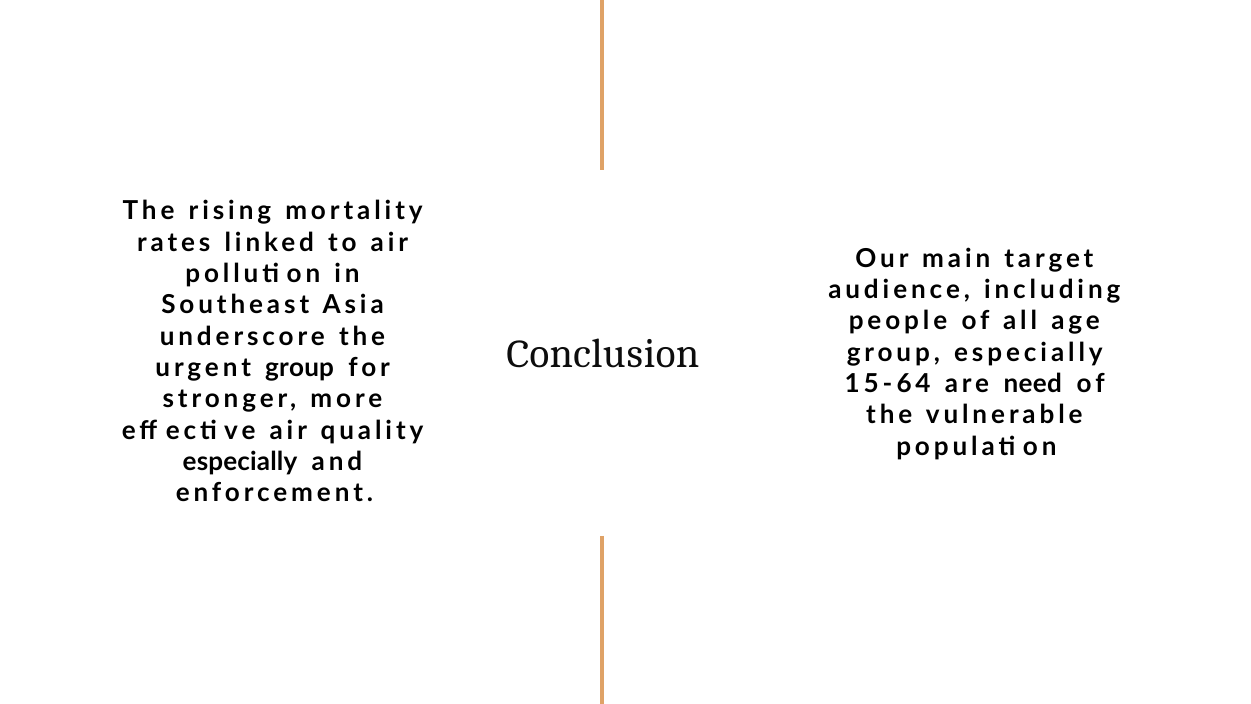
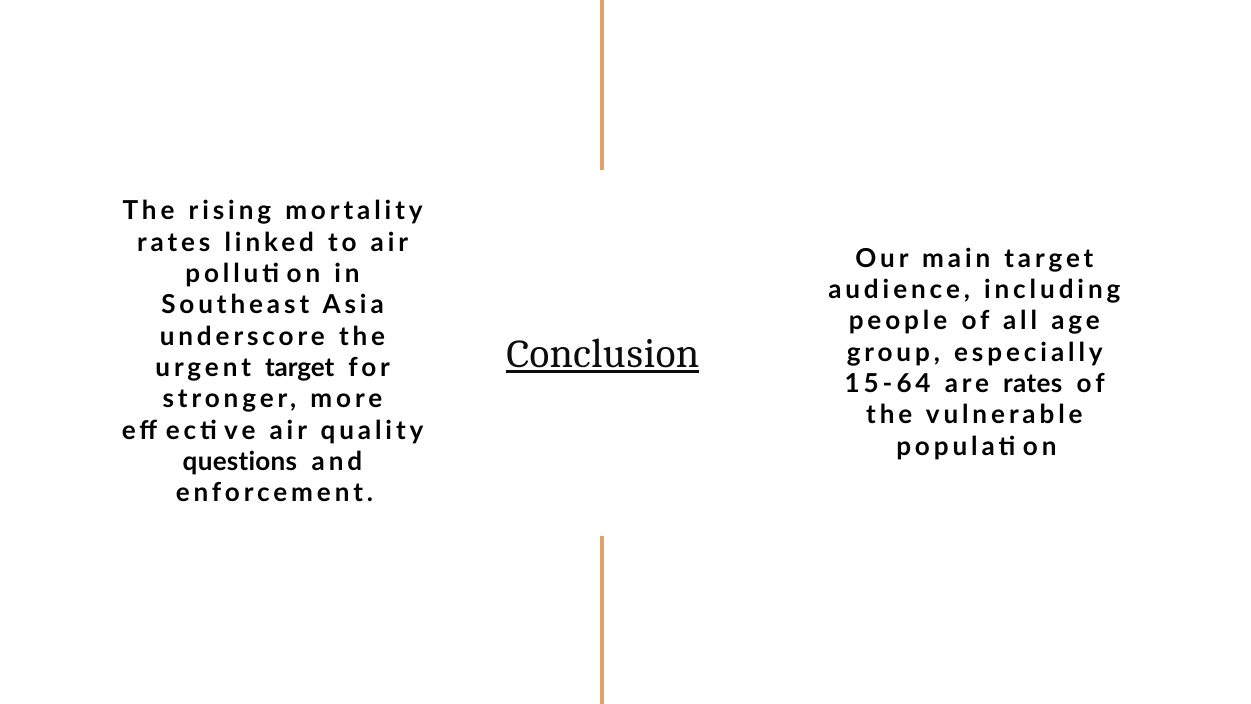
Conclusion underline: none -> present
urgent group: group -> target
are need: need -> rates
especially at (240, 462): especially -> questions
